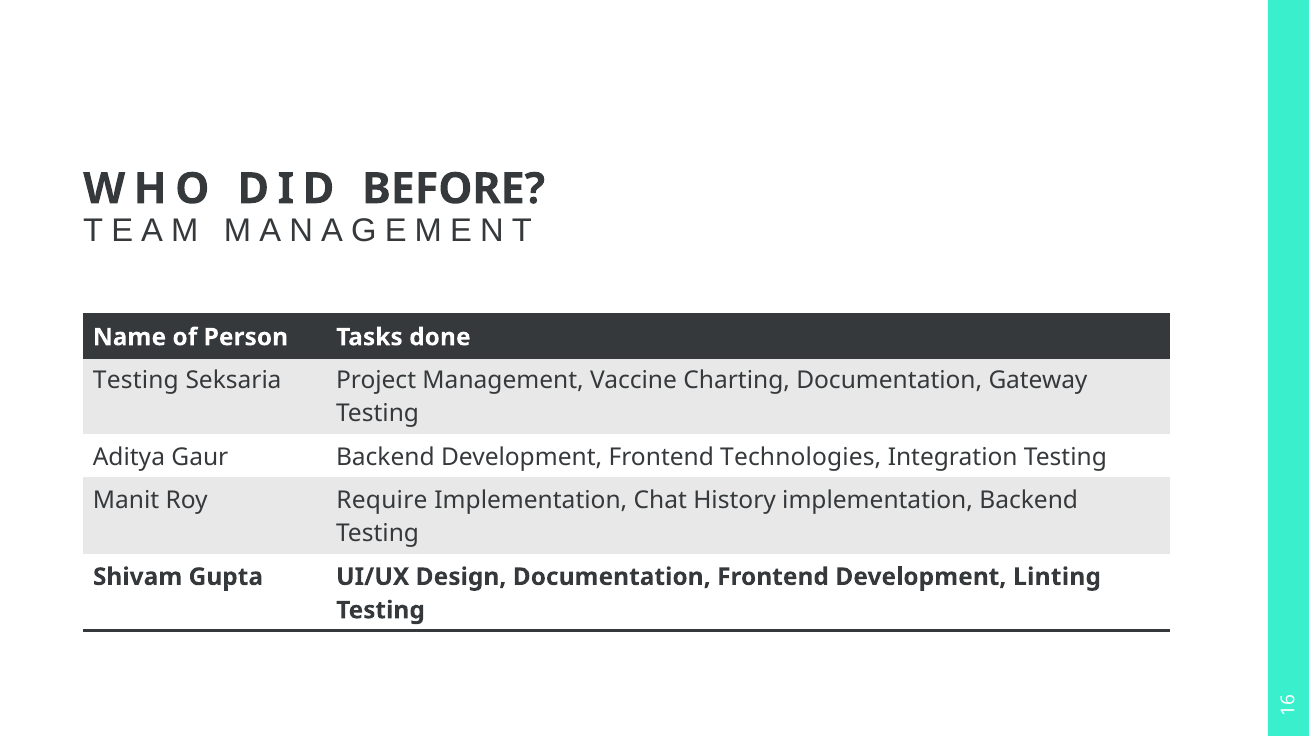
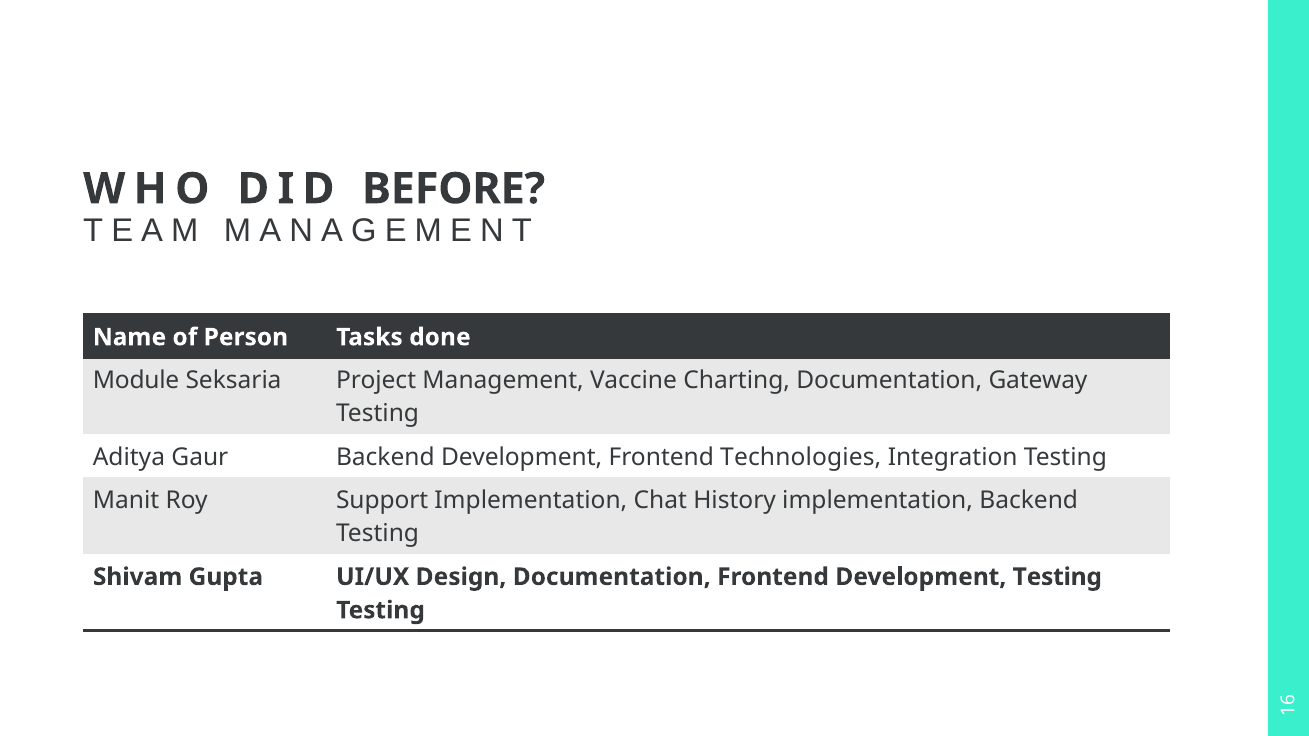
Testing at (136, 381): Testing -> Module
Require: Require -> Support
Development Linting: Linting -> Testing
